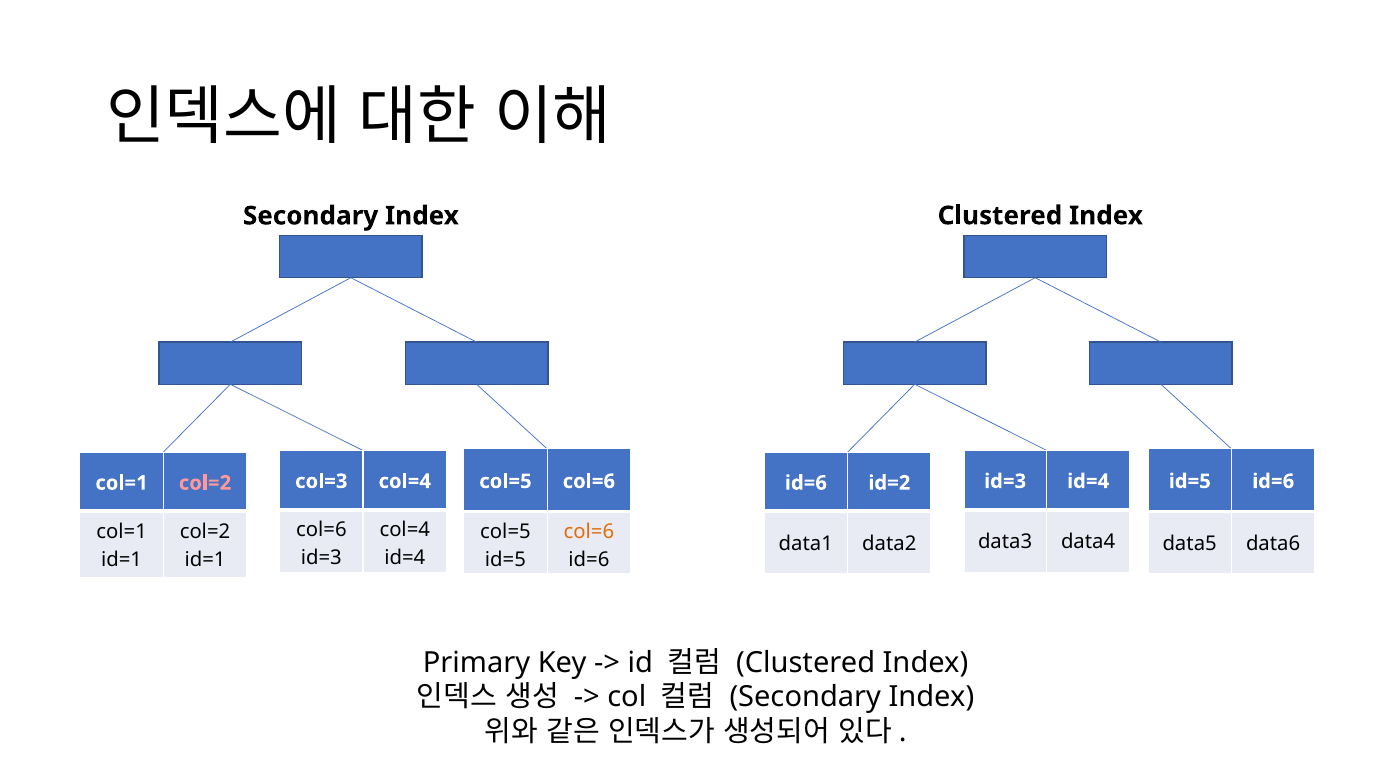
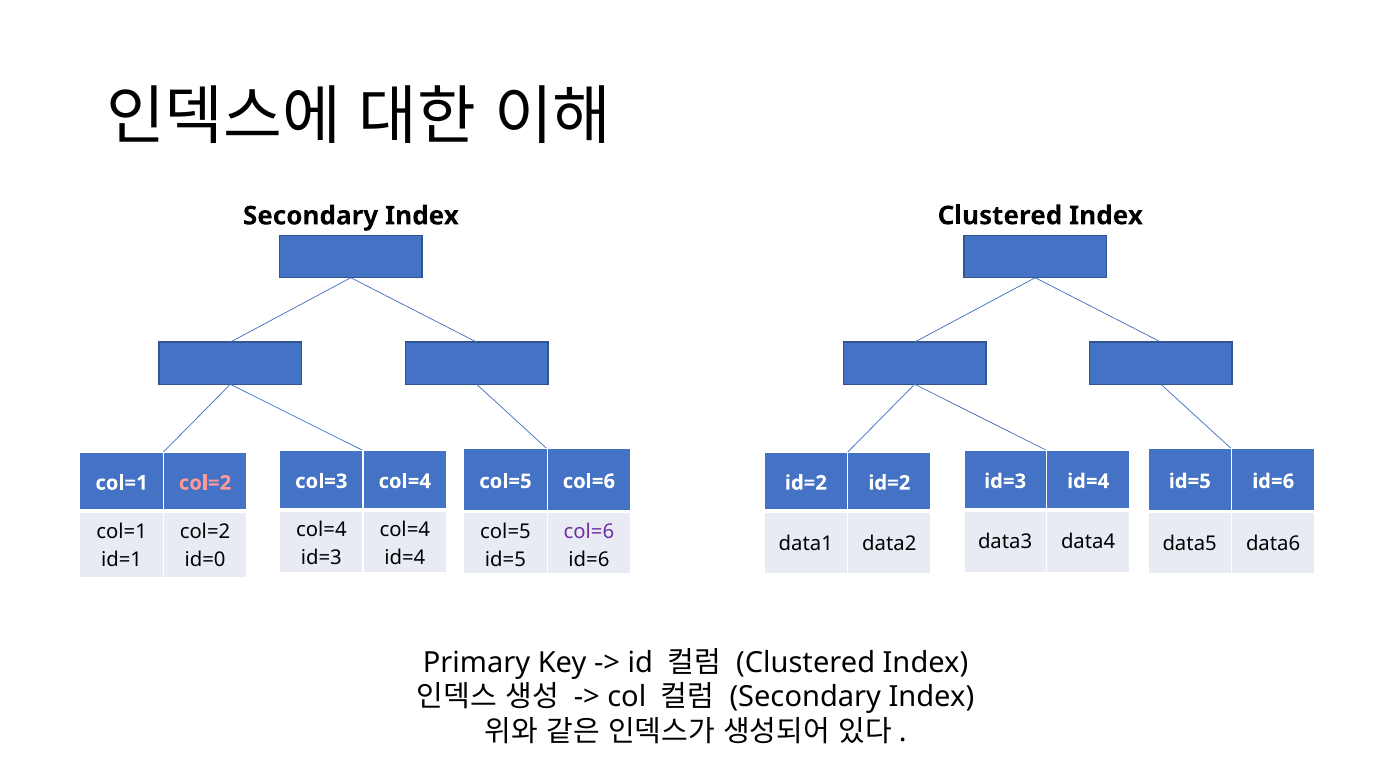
id=6 at (806, 483): id=6 -> id=2
col=6 at (321, 530): col=6 -> col=4
col=6 at (589, 531) colour: orange -> purple
id=1 at (205, 559): id=1 -> id=0
